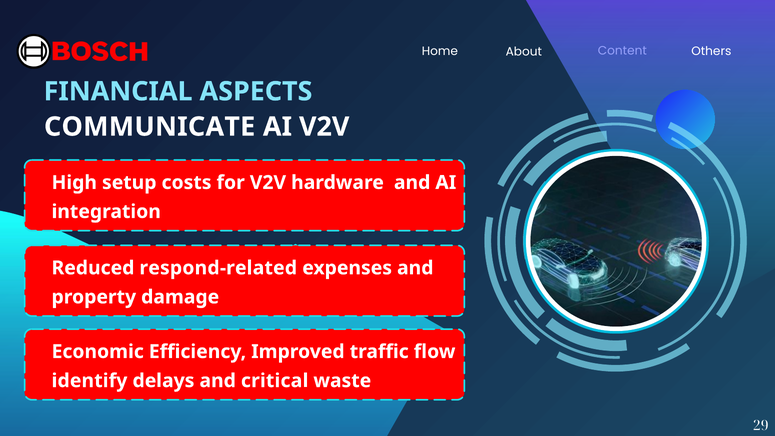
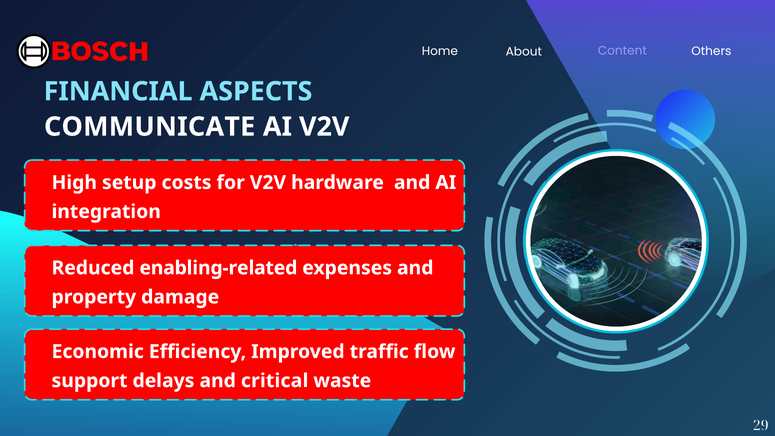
respond-related: respond-related -> enabling-related
identify: identify -> support
